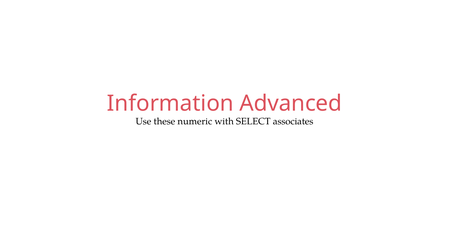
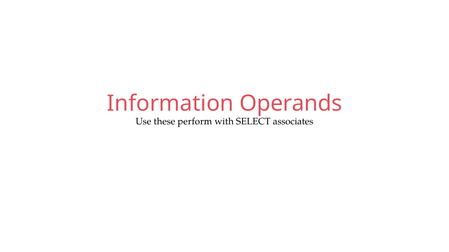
Advanced: Advanced -> Operands
numeric: numeric -> perform
